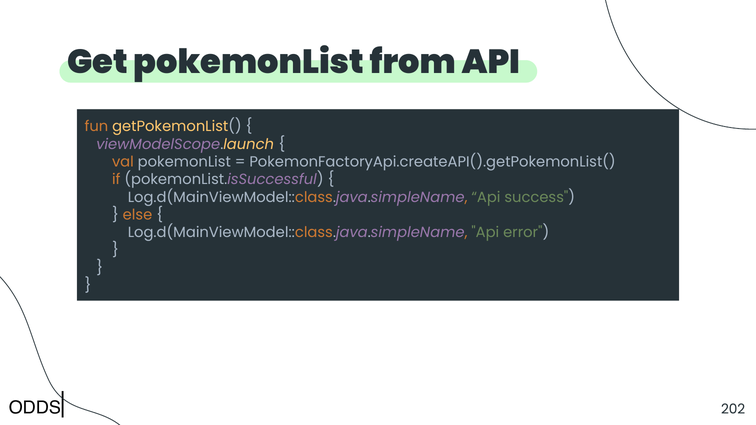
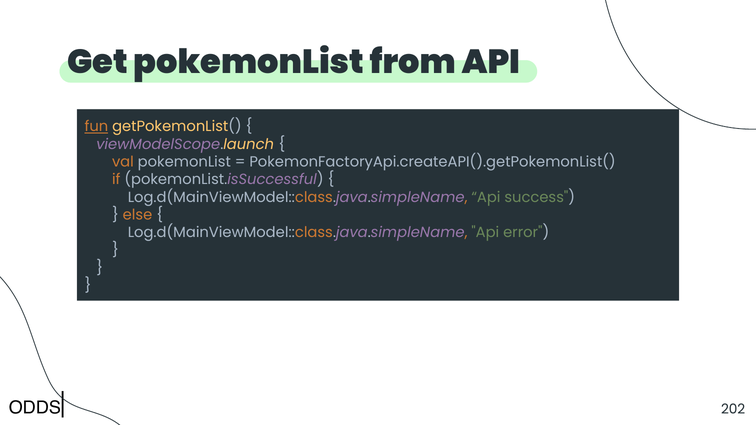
fun underline: none -> present
